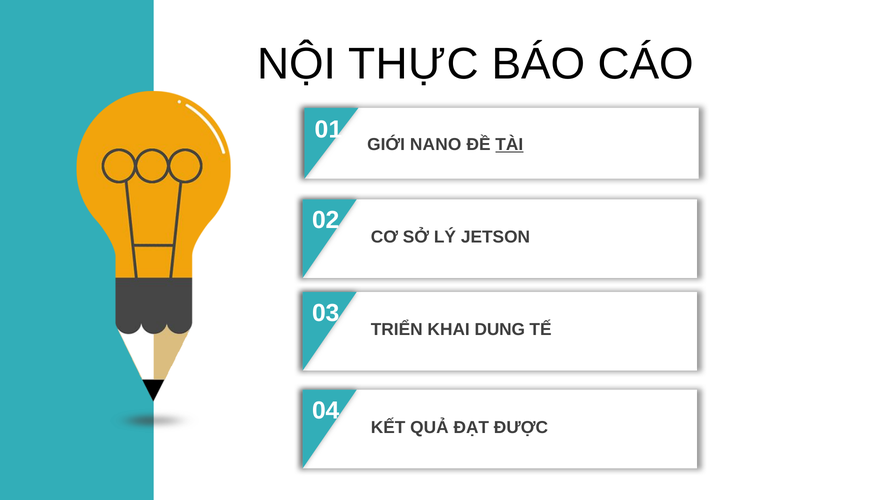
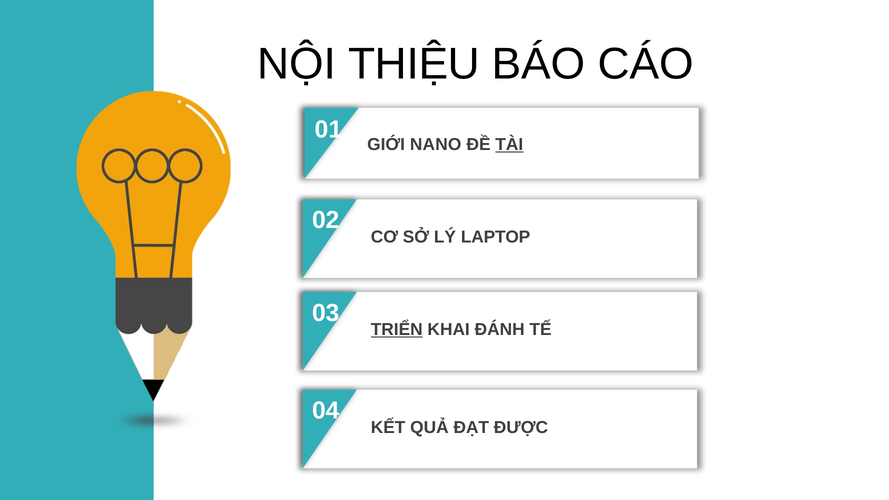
THỰC: THỰC -> THIỆU
JETSON: JETSON -> LAPTOP
TRIỂN underline: none -> present
DUNG: DUNG -> ĐÁNH
